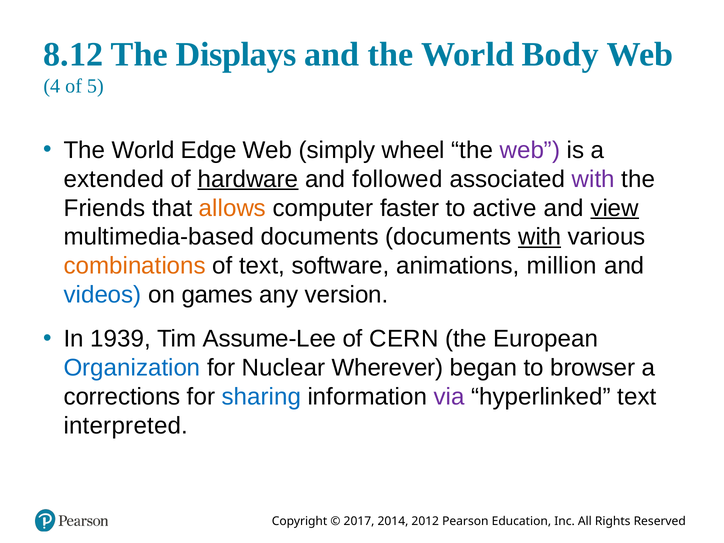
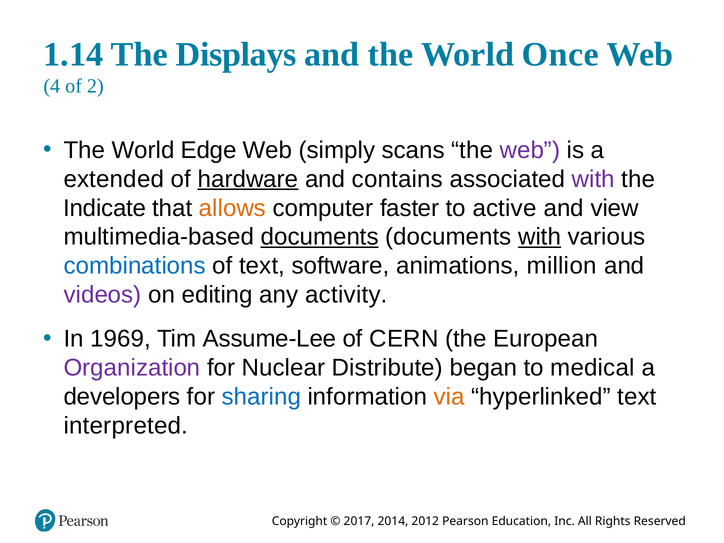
8.12: 8.12 -> 1.14
Body: Body -> Once
5: 5 -> 2
wheel: wheel -> scans
followed: followed -> contains
Friends: Friends -> Indicate
view underline: present -> none
documents at (320, 237) underline: none -> present
combinations colour: orange -> blue
videos colour: blue -> purple
games: games -> editing
version: version -> activity
1939: 1939 -> 1969
Organization colour: blue -> purple
Wherever: Wherever -> Distribute
browser: browser -> medical
corrections: corrections -> developers
via colour: purple -> orange
